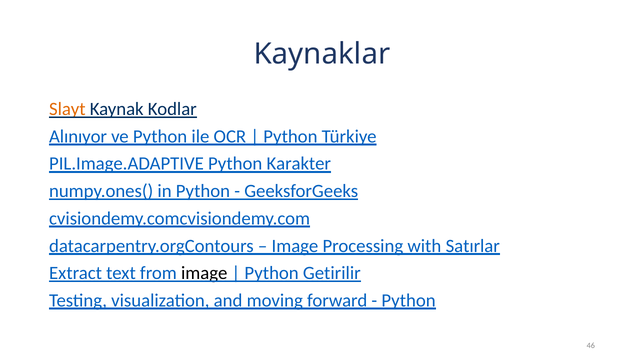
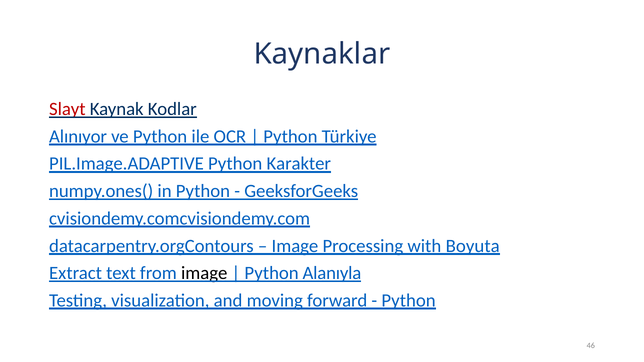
Slayt colour: orange -> red
Satırlar: Satırlar -> Boyuta
Getirilir: Getirilir -> Alanıyla
